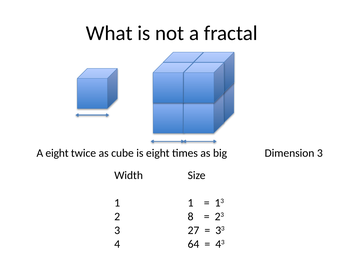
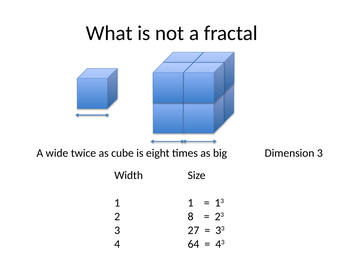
A eight: eight -> wide
